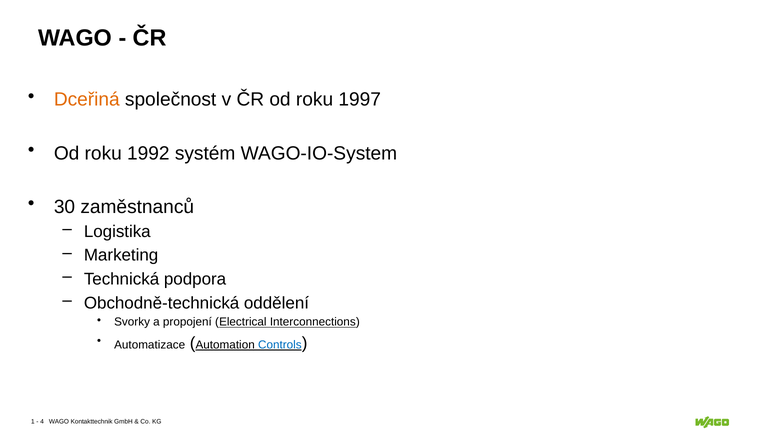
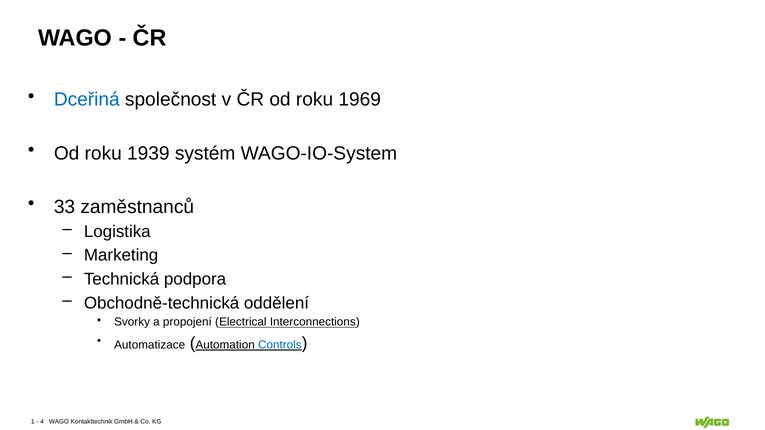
Dceřiná colour: orange -> blue
1997: 1997 -> 1969
1992: 1992 -> 1939
30: 30 -> 33
